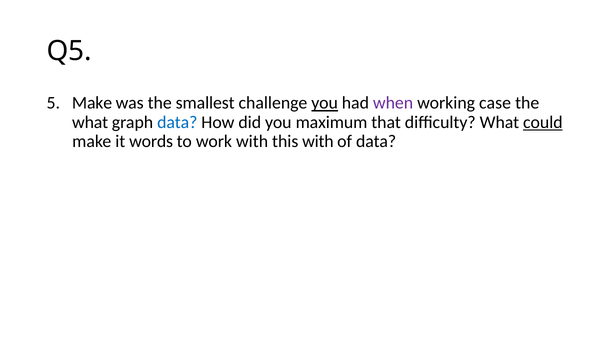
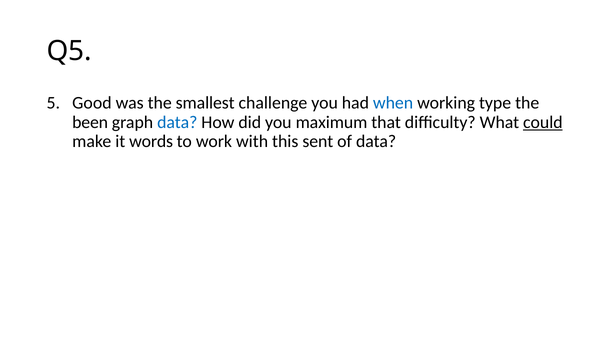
Make at (92, 103): Make -> Good
you at (325, 103) underline: present -> none
when colour: purple -> blue
case: case -> type
what at (90, 122): what -> been
this with: with -> sent
